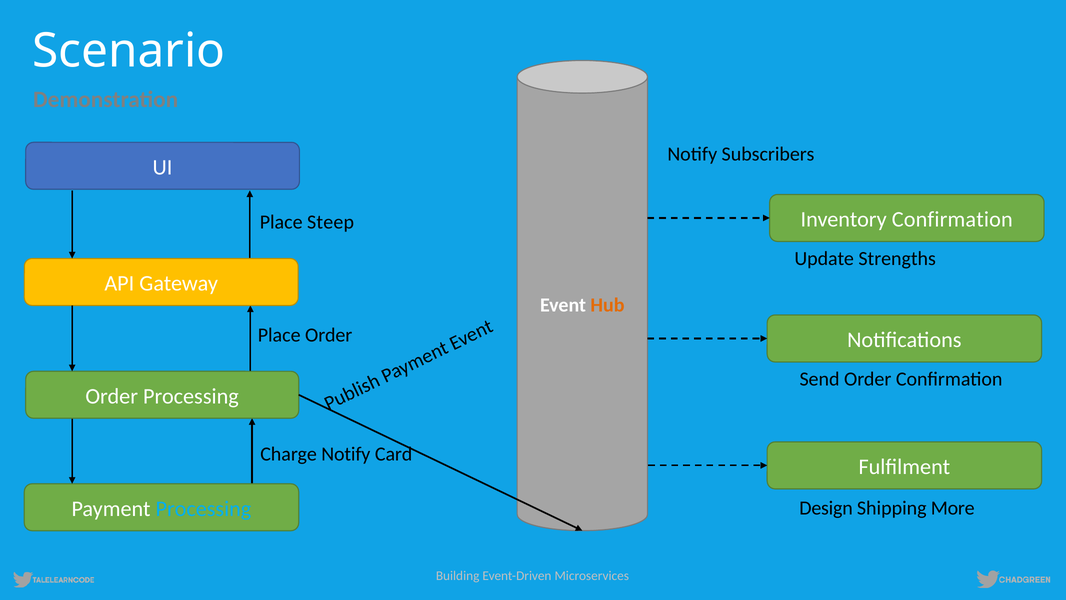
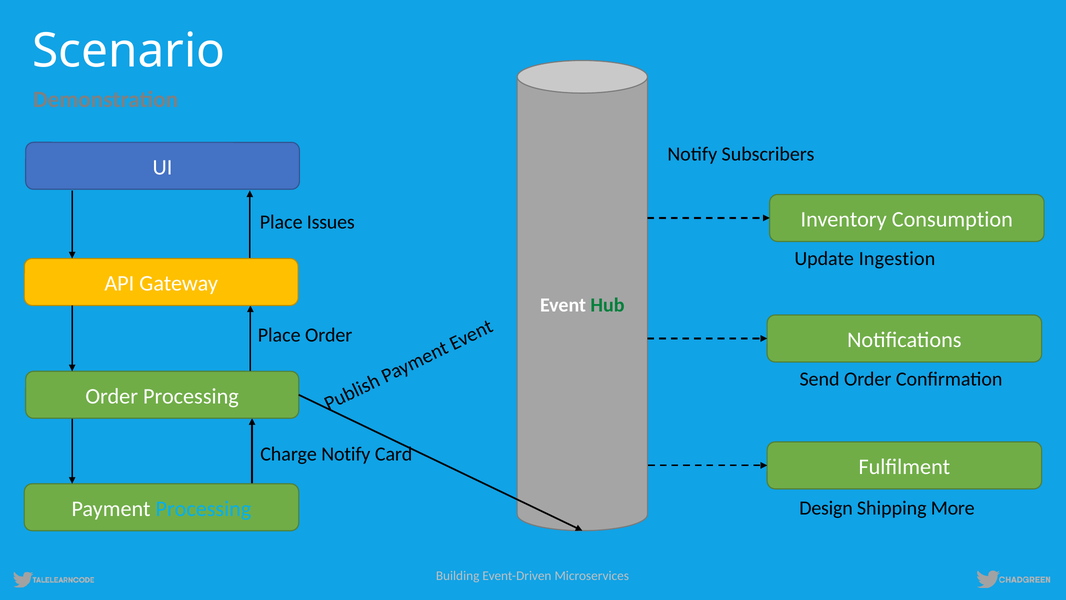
Inventory Confirmation: Confirmation -> Consumption
Steep: Steep -> Issues
Strengths: Strengths -> Ingestion
Hub colour: orange -> green
